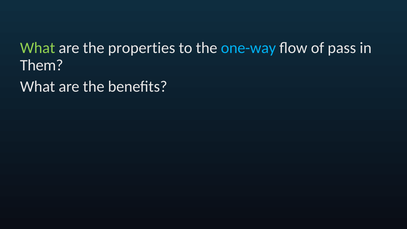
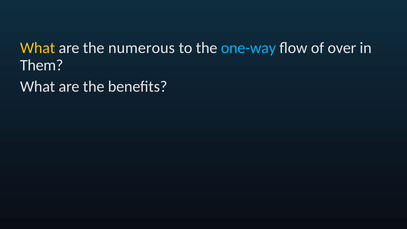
What at (38, 48) colour: light green -> yellow
properties: properties -> numerous
pass: pass -> over
